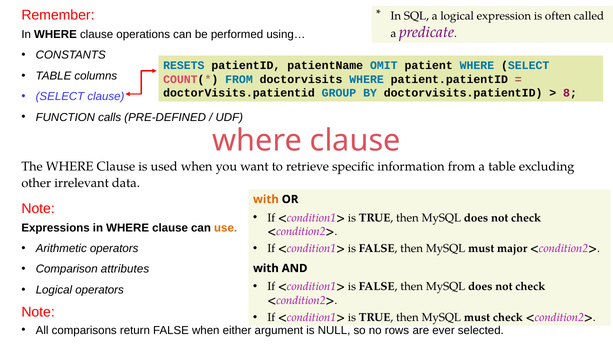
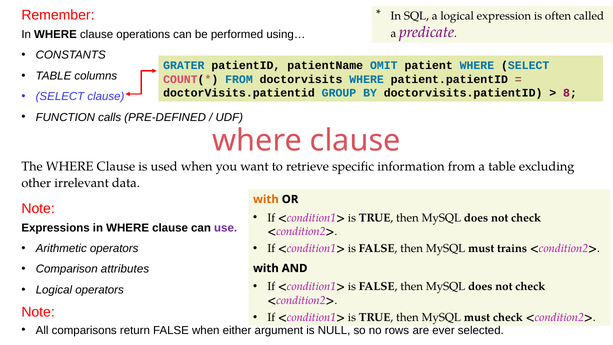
RESETS: RESETS -> GRATER
use colour: orange -> purple
major: major -> trains
